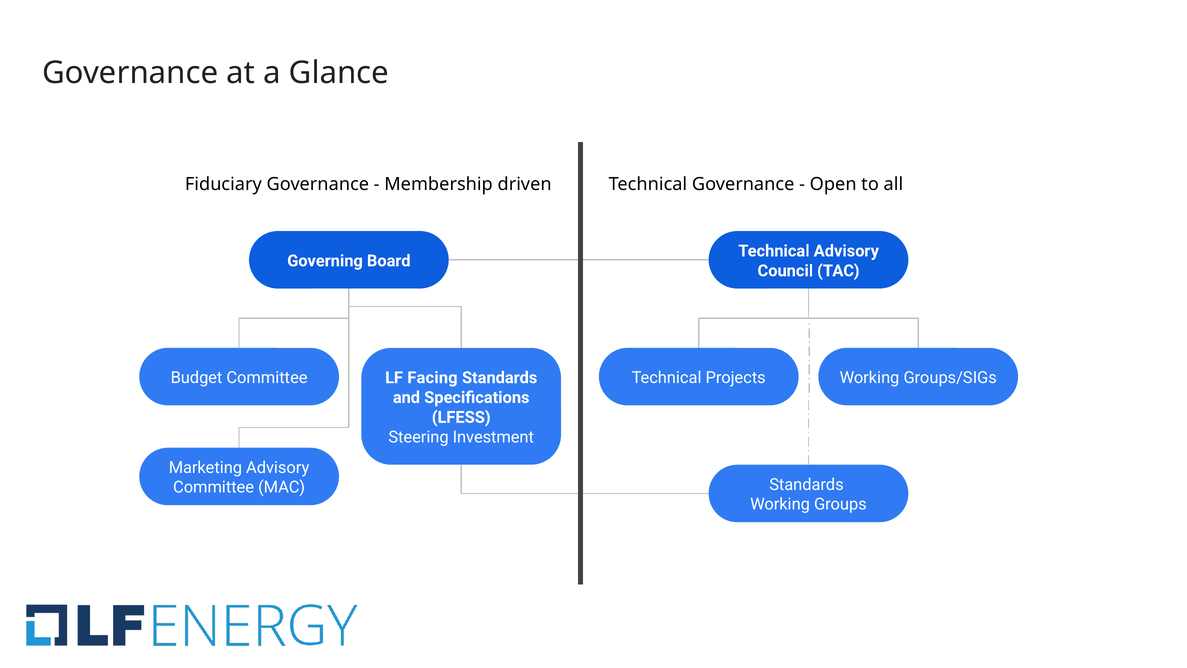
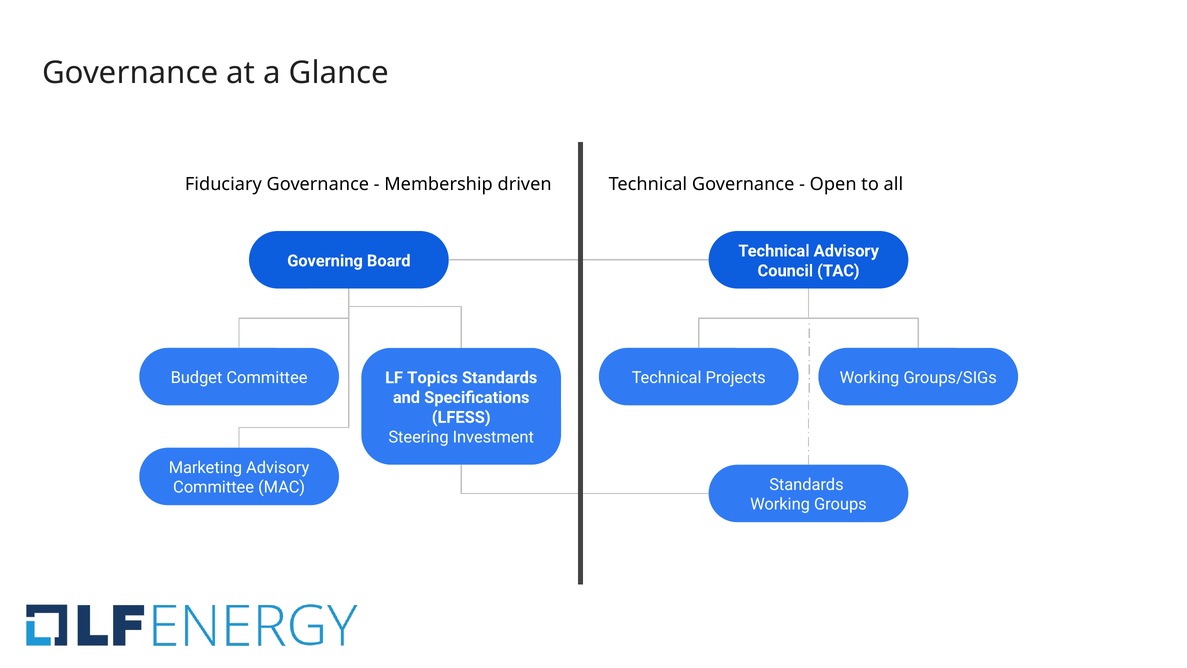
Facing: Facing -> Topics
